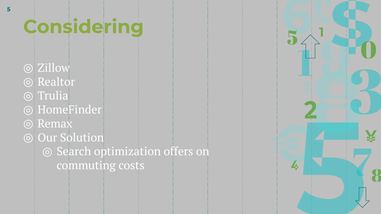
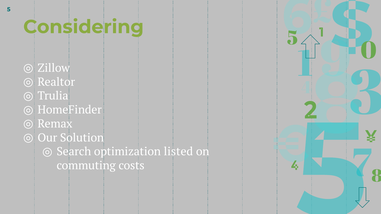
offers: offers -> listed
